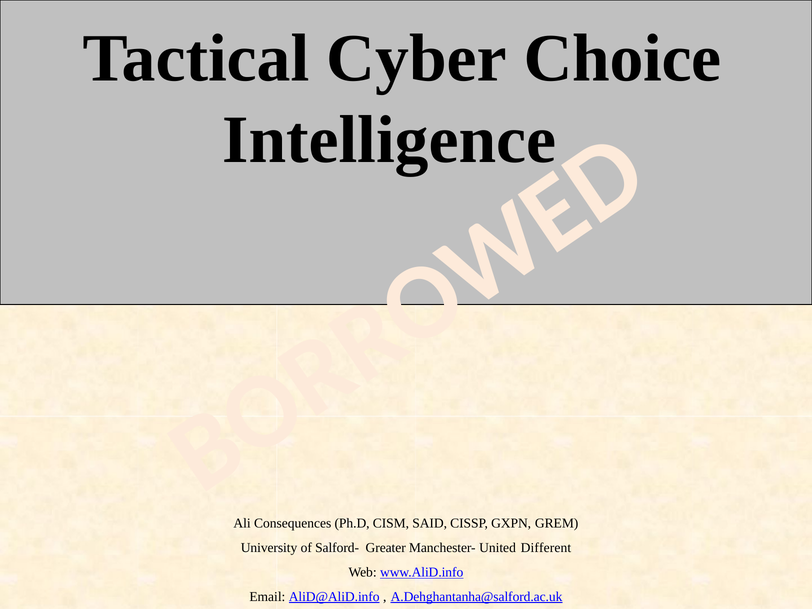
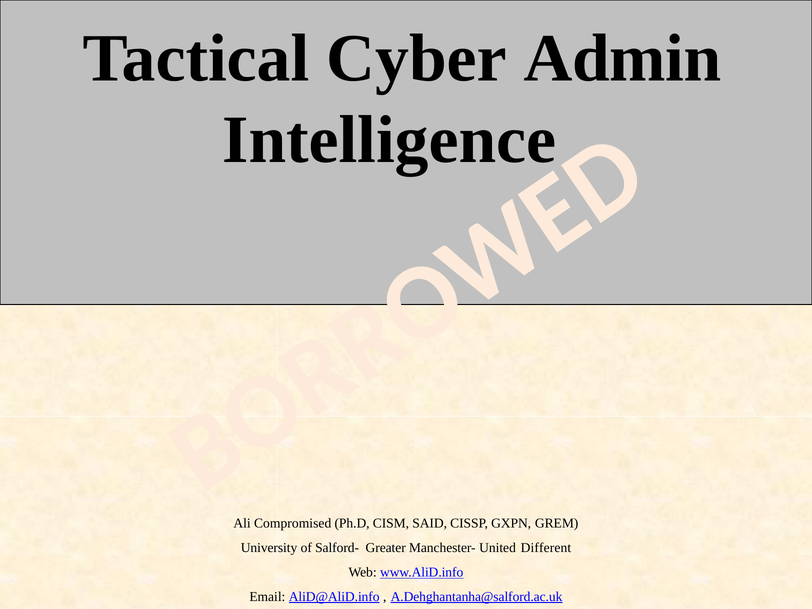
Choice: Choice -> Admin
Consequences: Consequences -> Compromised
